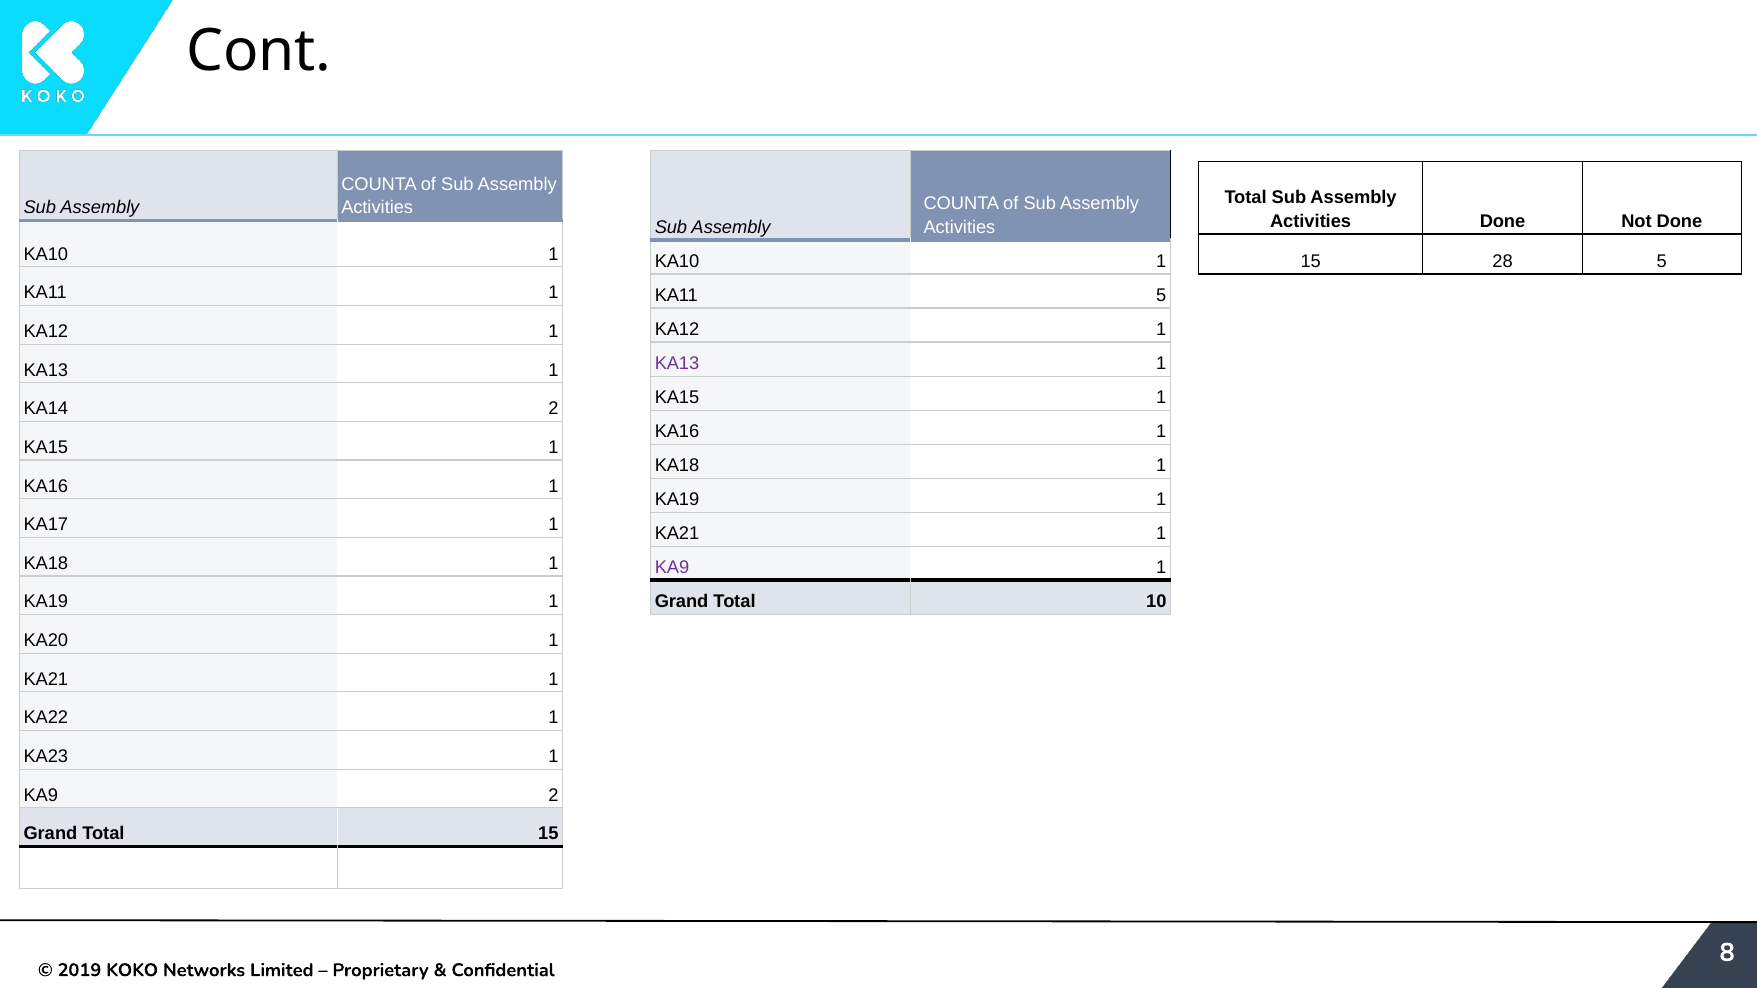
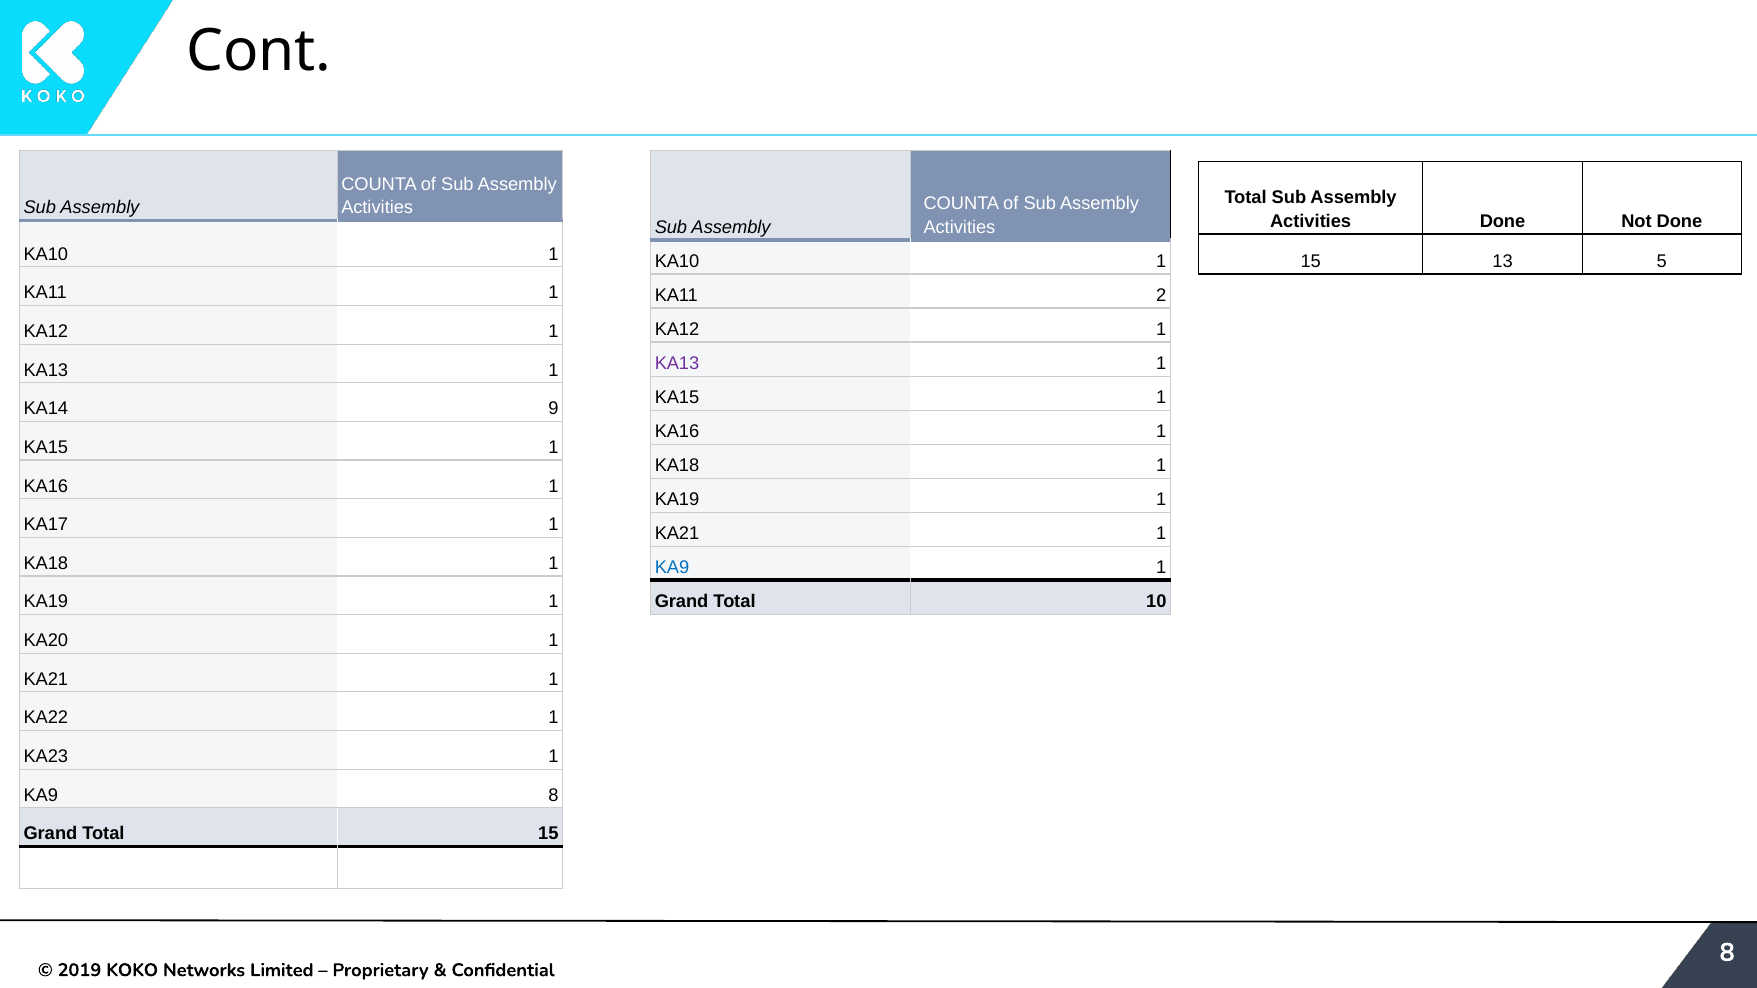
28: 28 -> 13
KA11 5: 5 -> 2
KA14 2: 2 -> 9
KA9 at (672, 568) colour: purple -> blue
KA9 2: 2 -> 8
